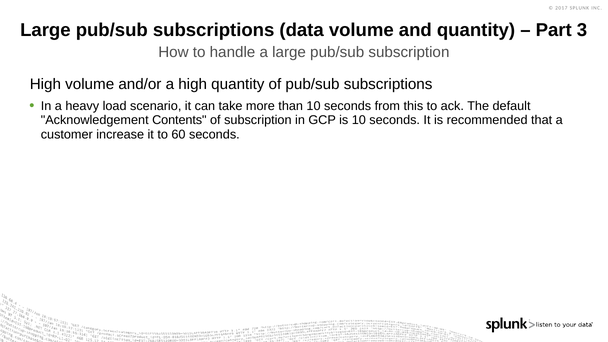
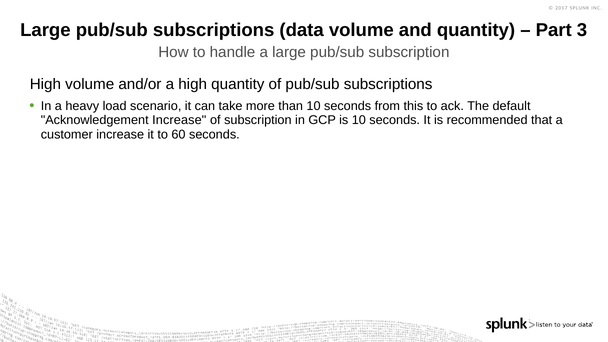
Acknowledgement Contents: Contents -> Increase
